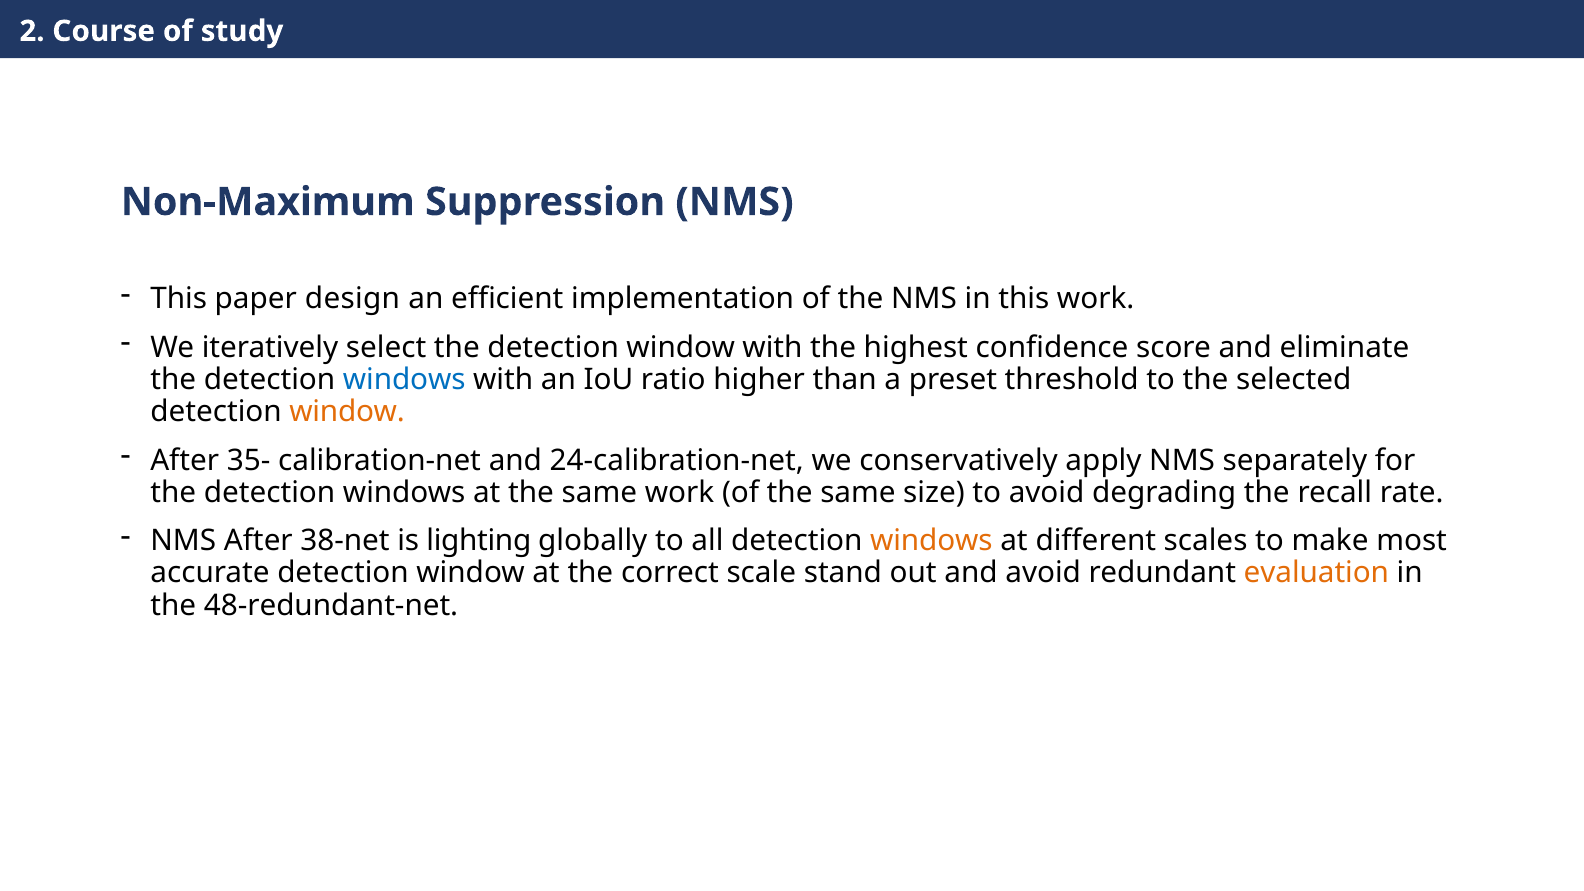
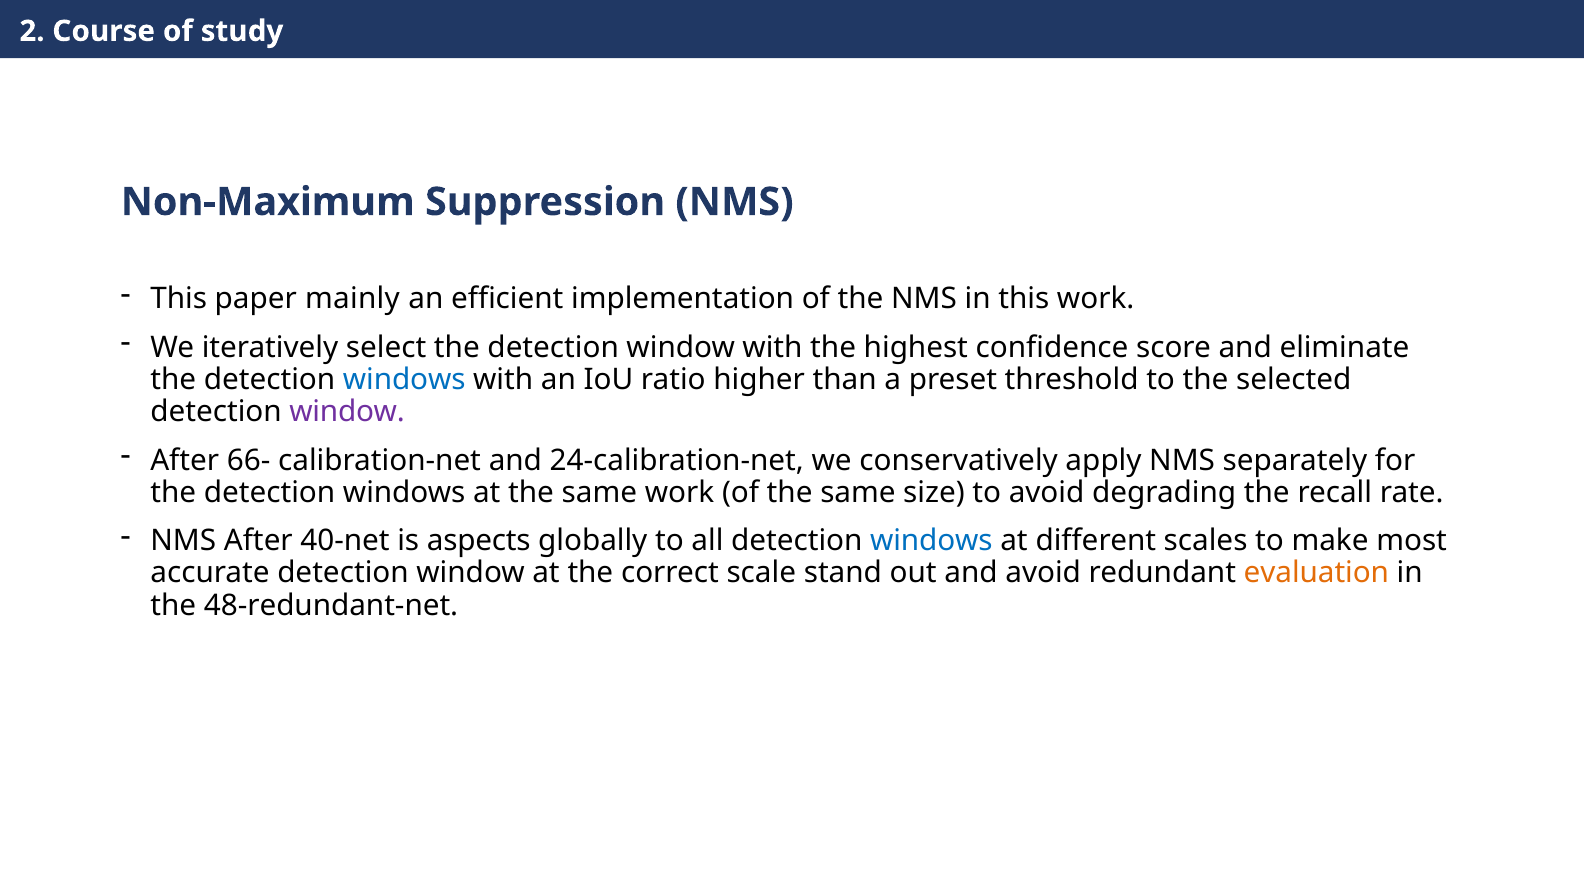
design: design -> mainly
window at (347, 412) colour: orange -> purple
35-: 35- -> 66-
38-net: 38-net -> 40-net
lighting: lighting -> aspects
windows at (931, 541) colour: orange -> blue
